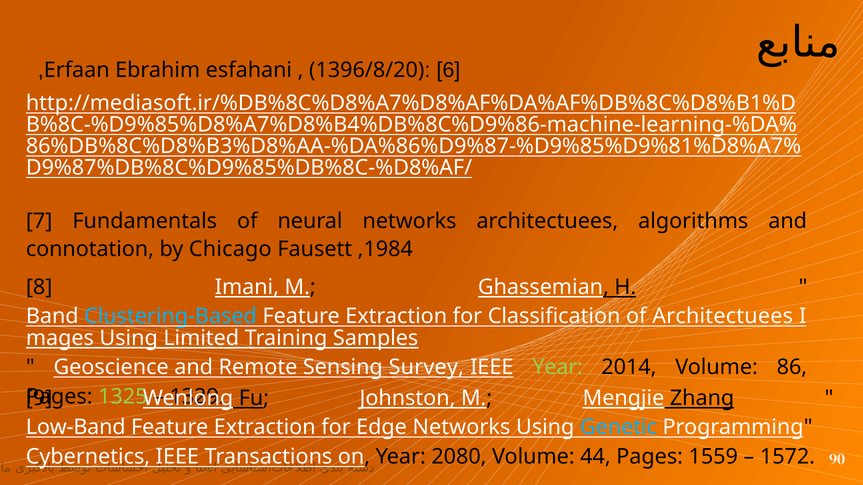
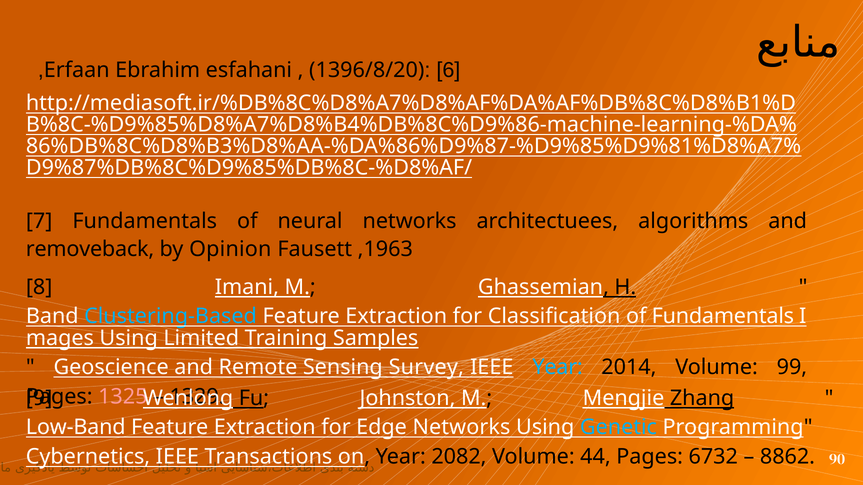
connotation: connotation -> removeback
Chicago: Chicago -> Opinion
,1984: ,1984 -> ,1963
of Architectuees: Architectuees -> Fundamentals
Year at (558, 368) colour: light green -> light blue
86: 86 -> 99
1325 colour: light green -> pink
2080: 2080 -> 2082
1559: 1559 -> 6732
1572: 1572 -> 8862
